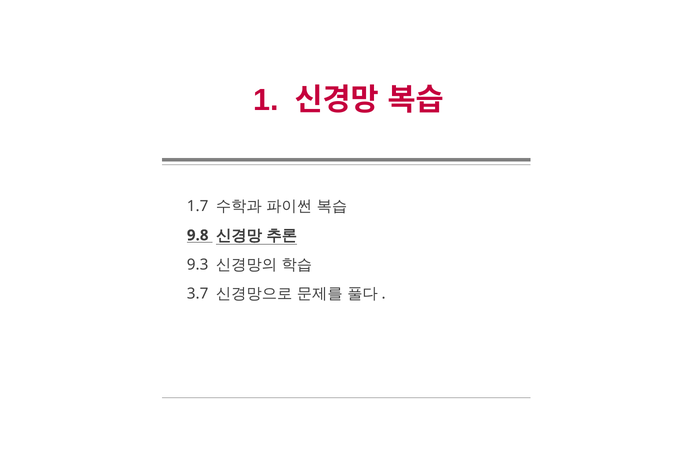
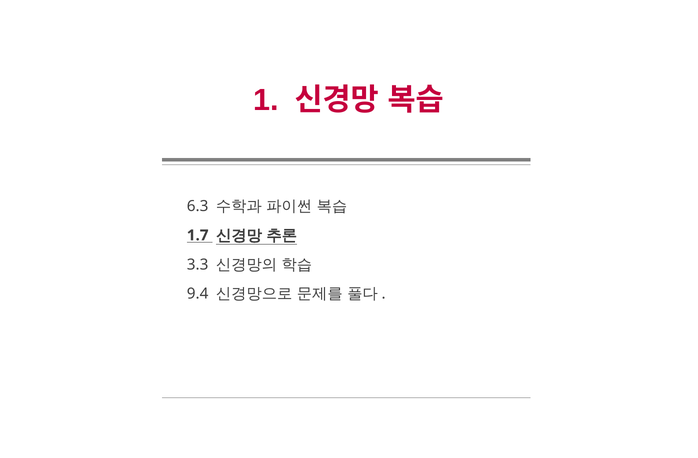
1.7: 1.7 -> 6.3
9.8: 9.8 -> 1.7
9.3: 9.3 -> 3.3
3.7: 3.7 -> 9.4
